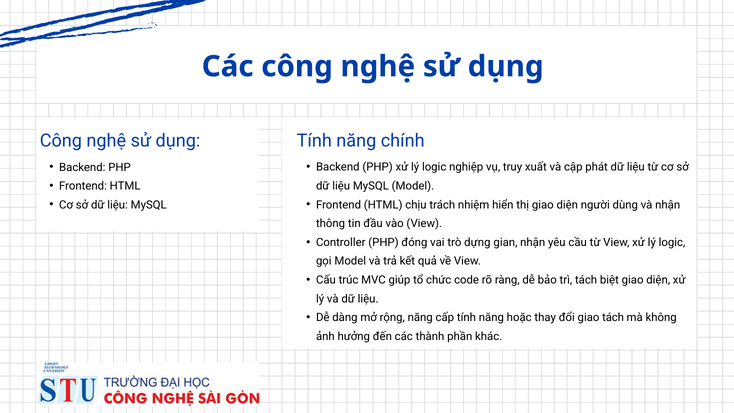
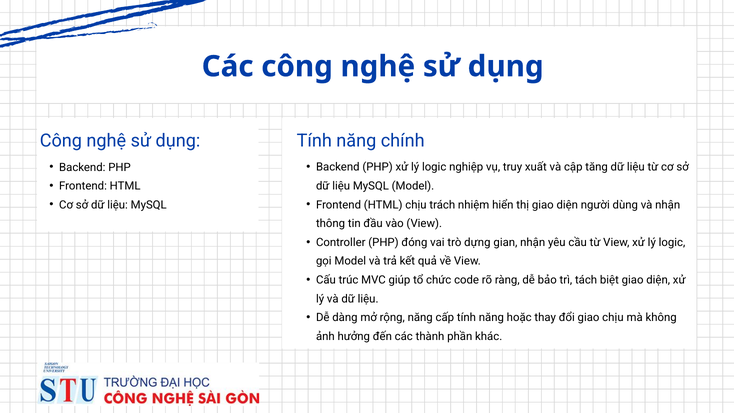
phát: phát -> tăng
giao tách: tách -> chịu
